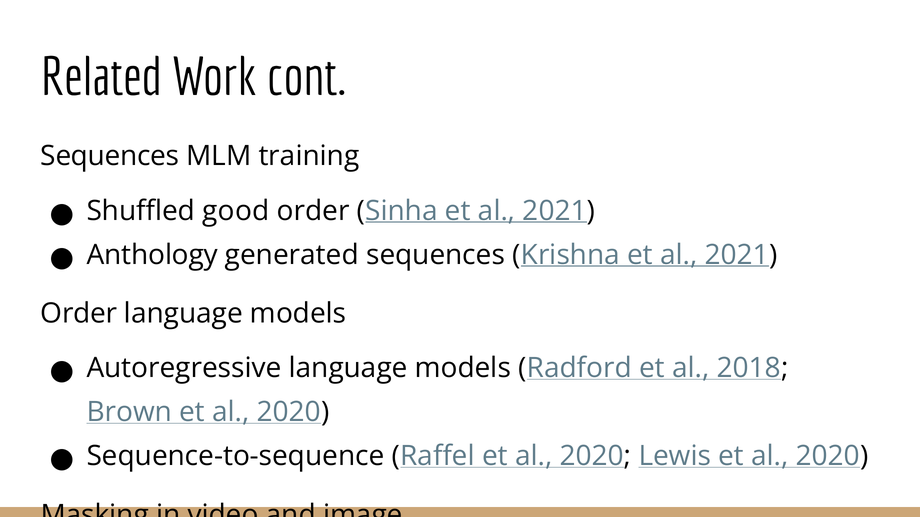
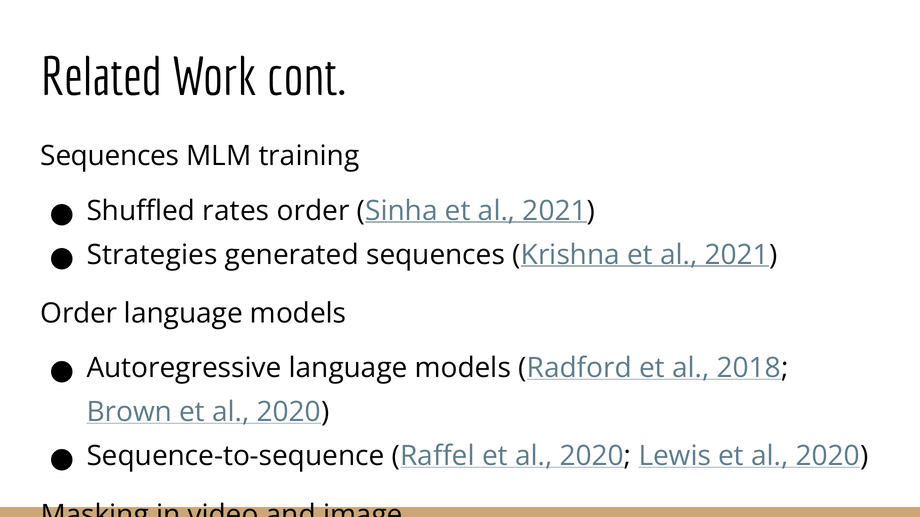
good: good -> rates
Anthology: Anthology -> Strategies
